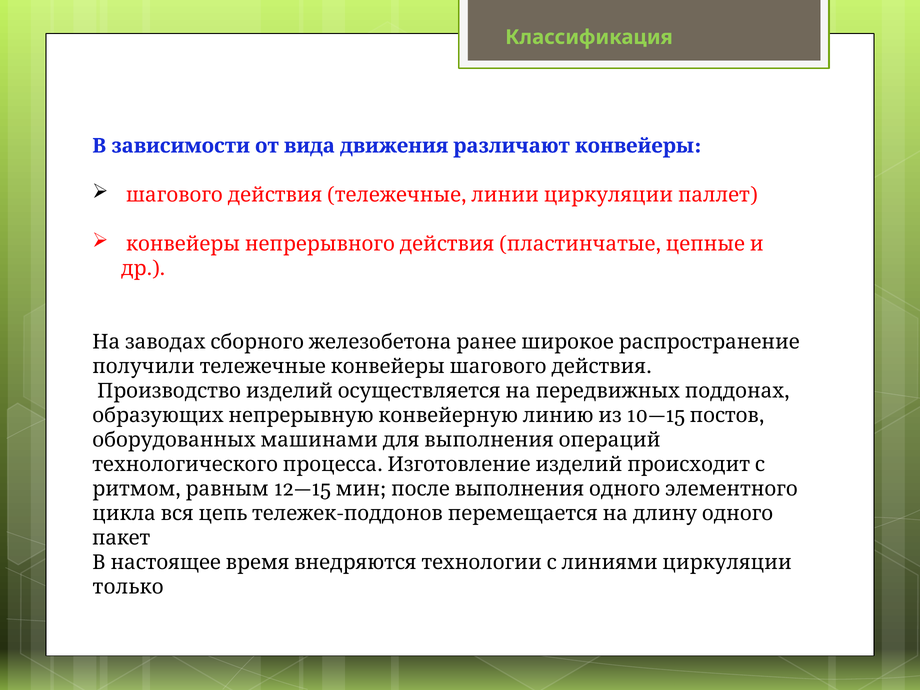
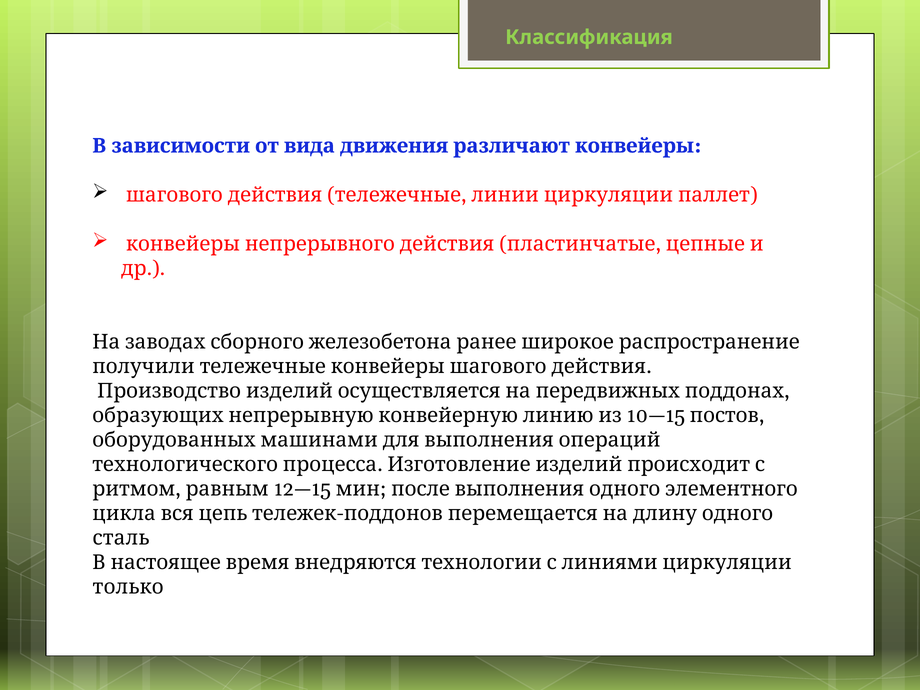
пакет: пакет -> сталь
